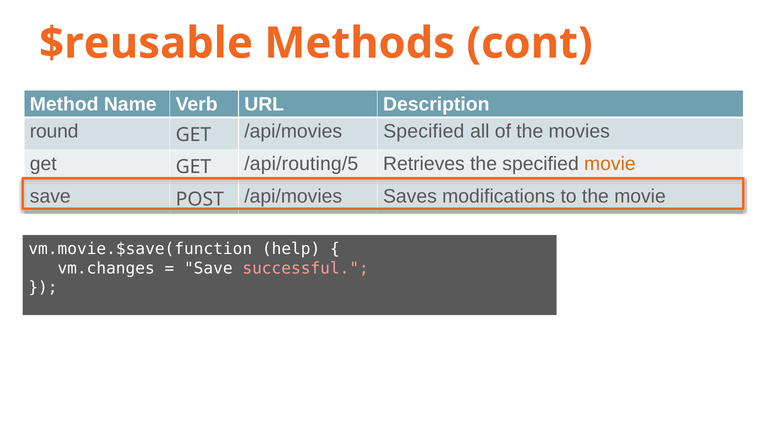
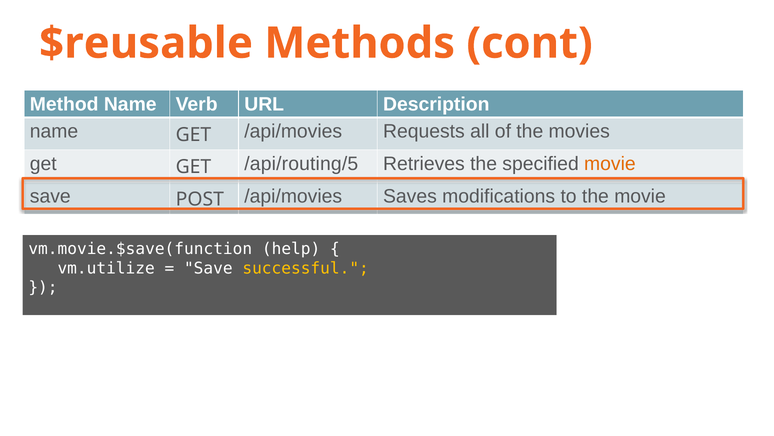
round at (54, 131): round -> name
/api/movies Specified: Specified -> Requests
vm.changes: vm.changes -> vm.utilize
successful colour: pink -> yellow
